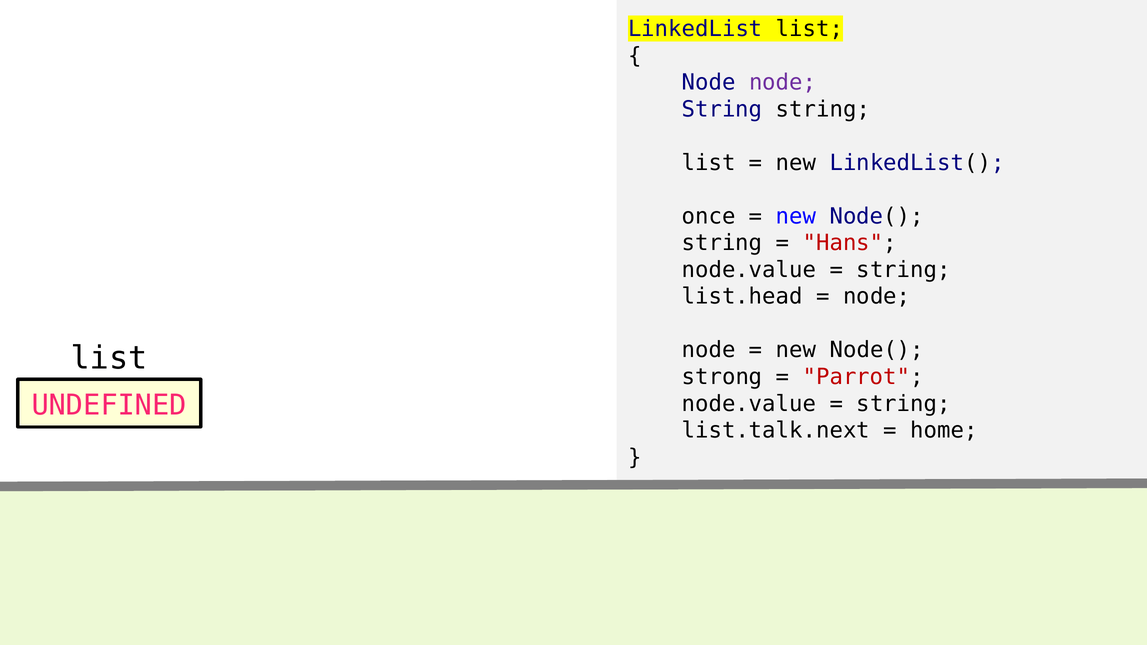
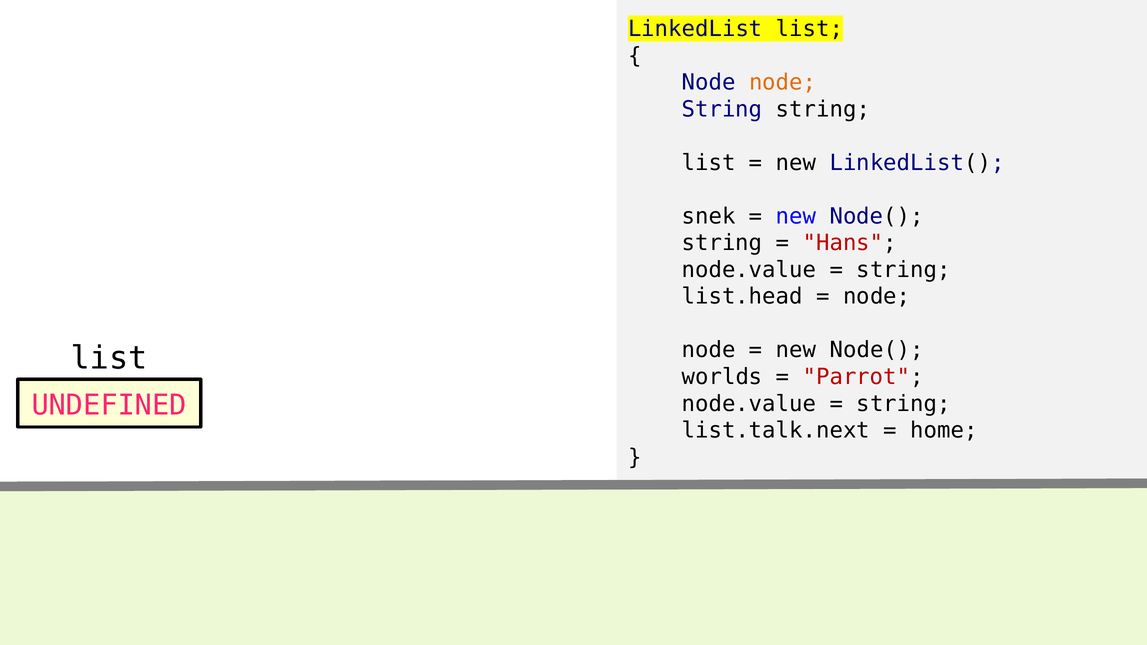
node at (783, 82) colour: purple -> orange
once: once -> snek
strong: strong -> worlds
